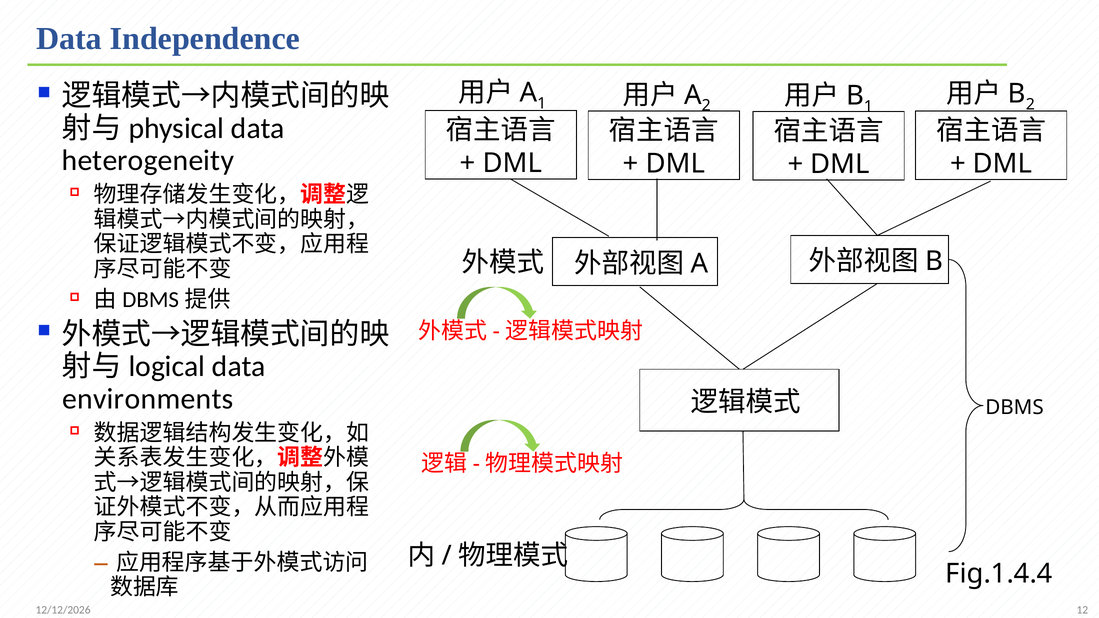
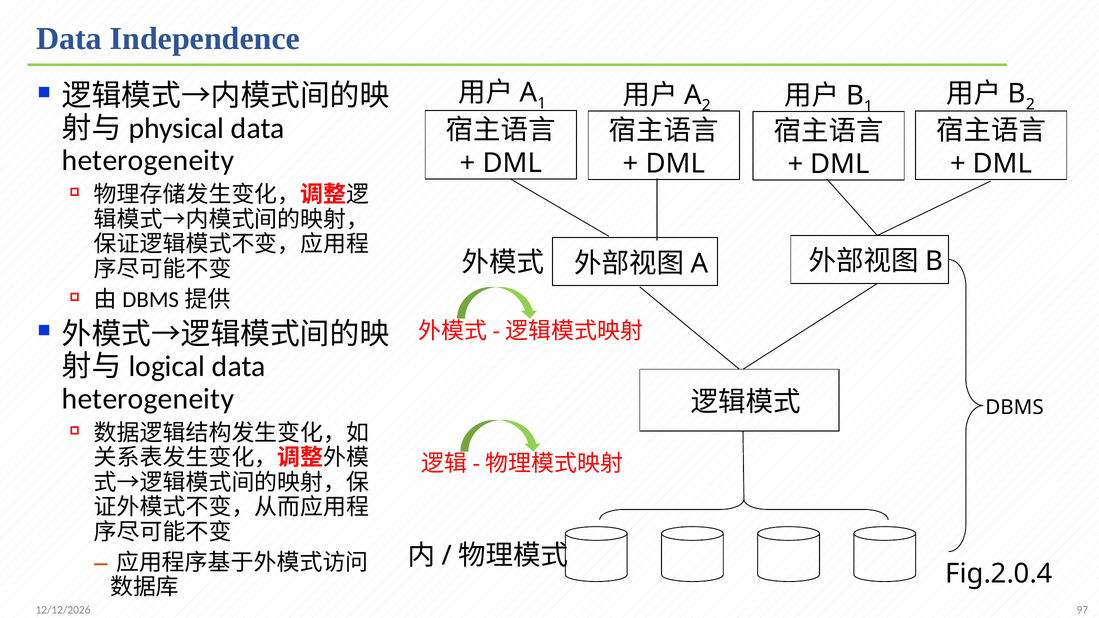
environments at (148, 399): environments -> heterogeneity
Fig.1.4.4: Fig.1.4.4 -> Fig.2.0.4
12: 12 -> 97
